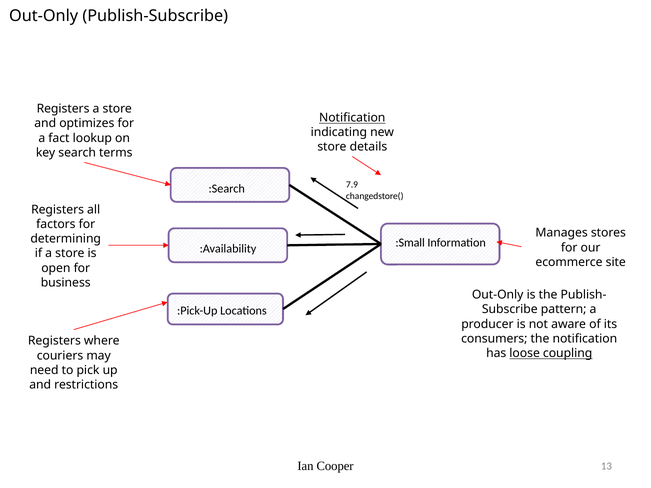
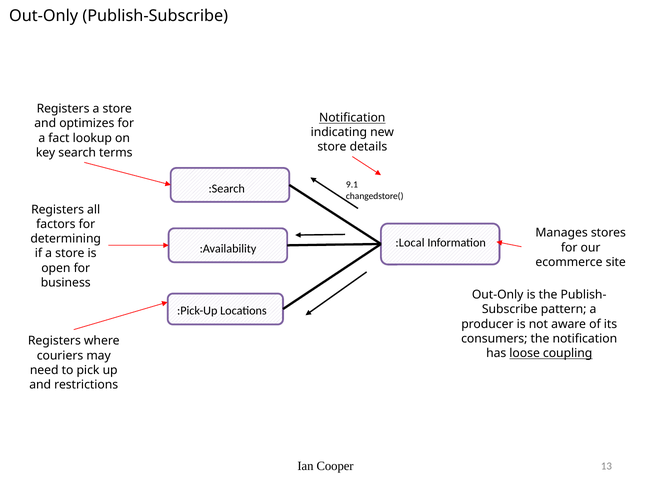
7.9: 7.9 -> 9.1
:Small: :Small -> :Local
